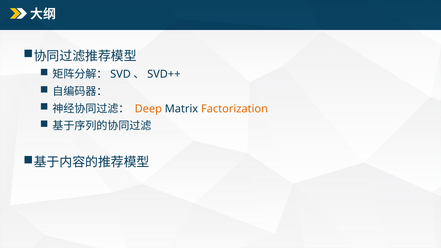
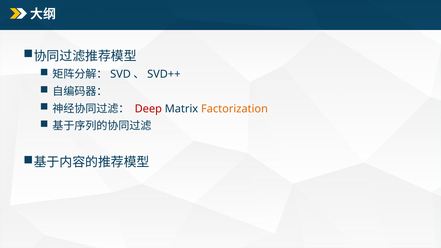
Deep colour: orange -> red
